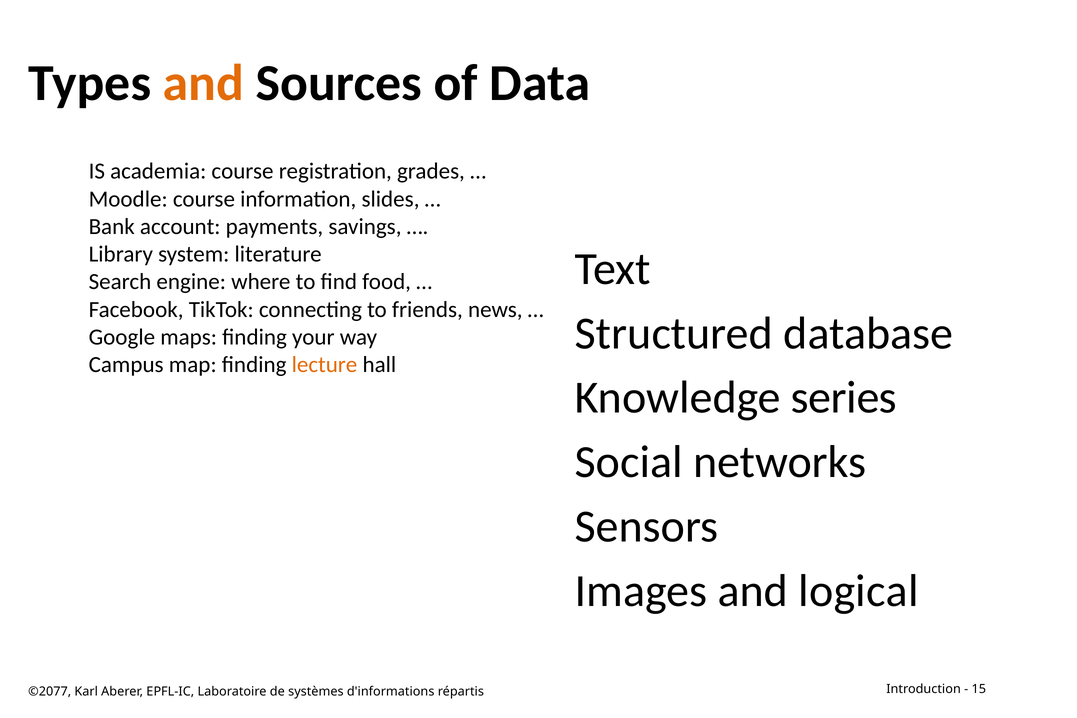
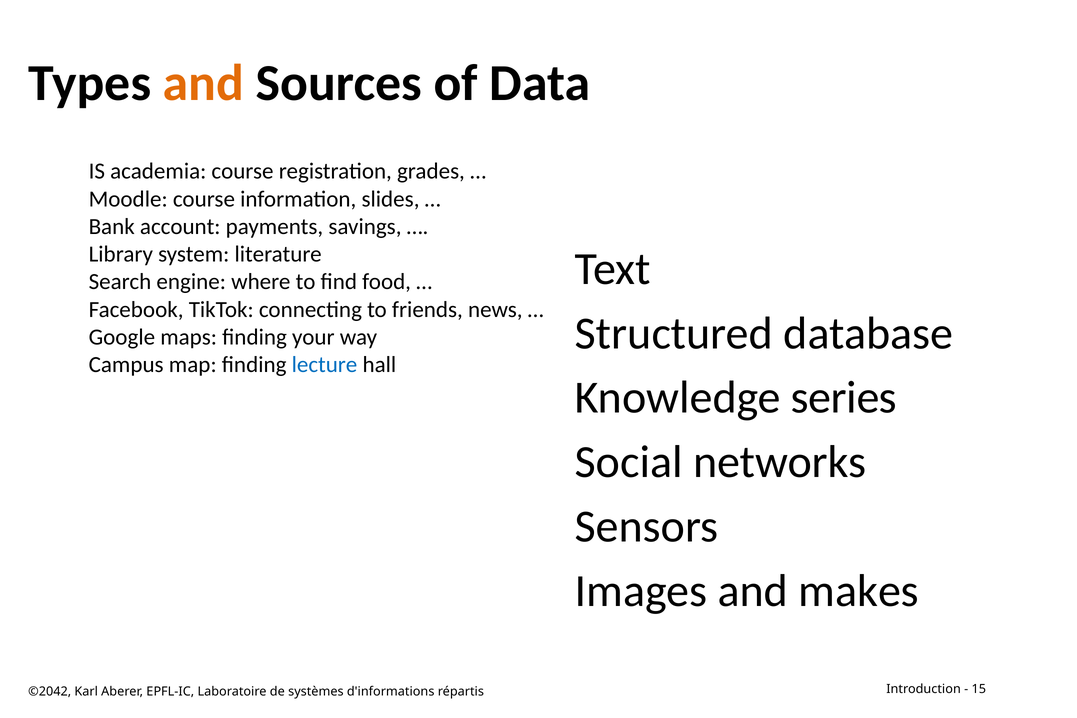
lecture colour: orange -> blue
logical: logical -> makes
©2077: ©2077 -> ©2042
